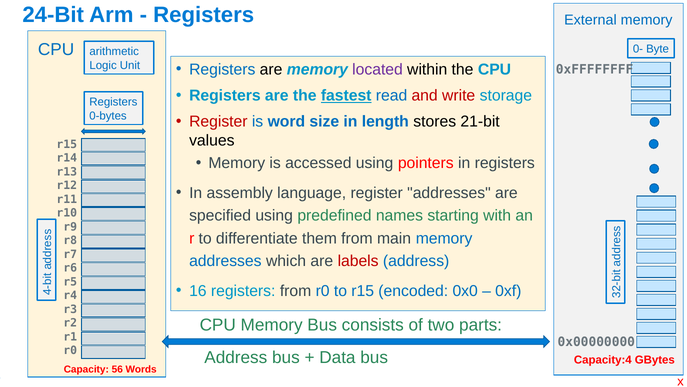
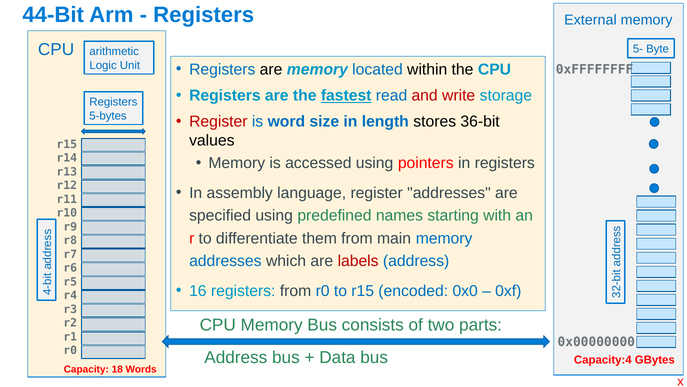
24-Bit: 24-Bit -> 44-Bit
0-: 0- -> 5-
located colour: purple -> blue
0-bytes: 0-bytes -> 5-bytes
21-bit: 21-bit -> 36-bit
56: 56 -> 18
